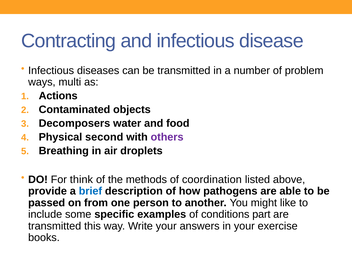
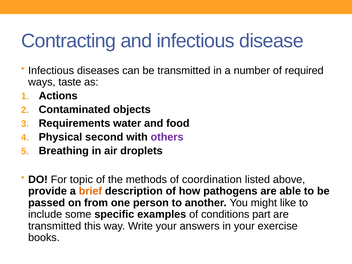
problem: problem -> required
multi: multi -> taste
Decomposers: Decomposers -> Requirements
think: think -> topic
brief colour: blue -> orange
